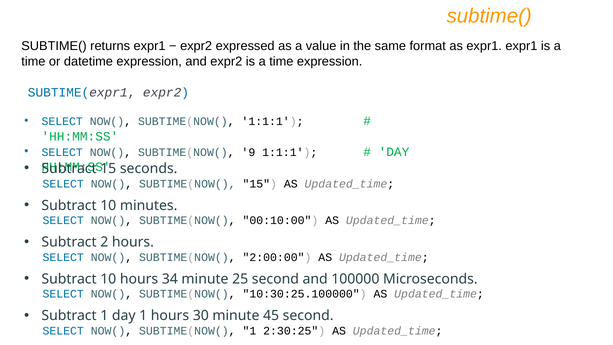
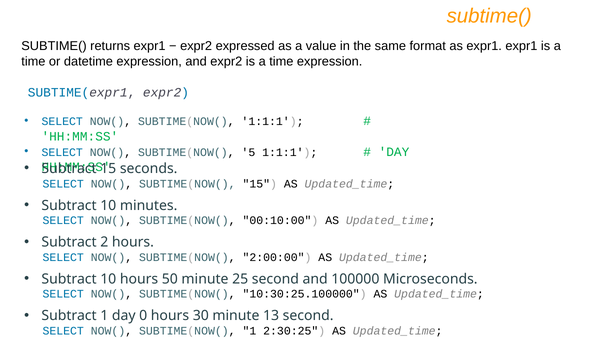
9: 9 -> 5
34: 34 -> 50
day 1: 1 -> 0
45: 45 -> 13
